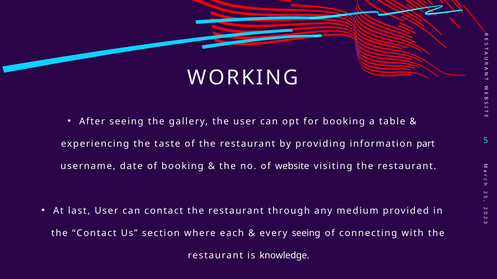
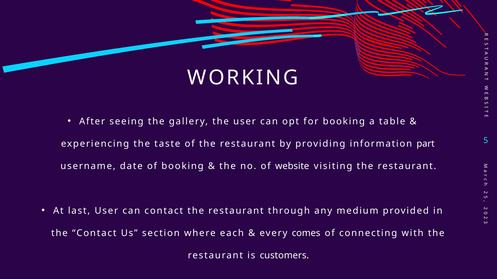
every seeing: seeing -> comes
knowledge: knowledge -> customers
